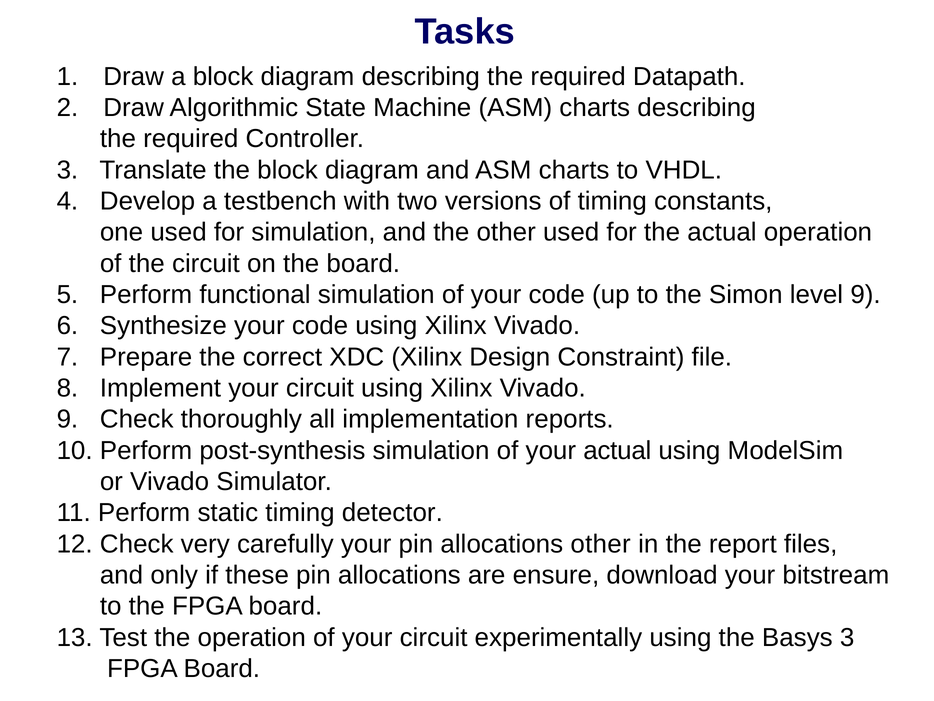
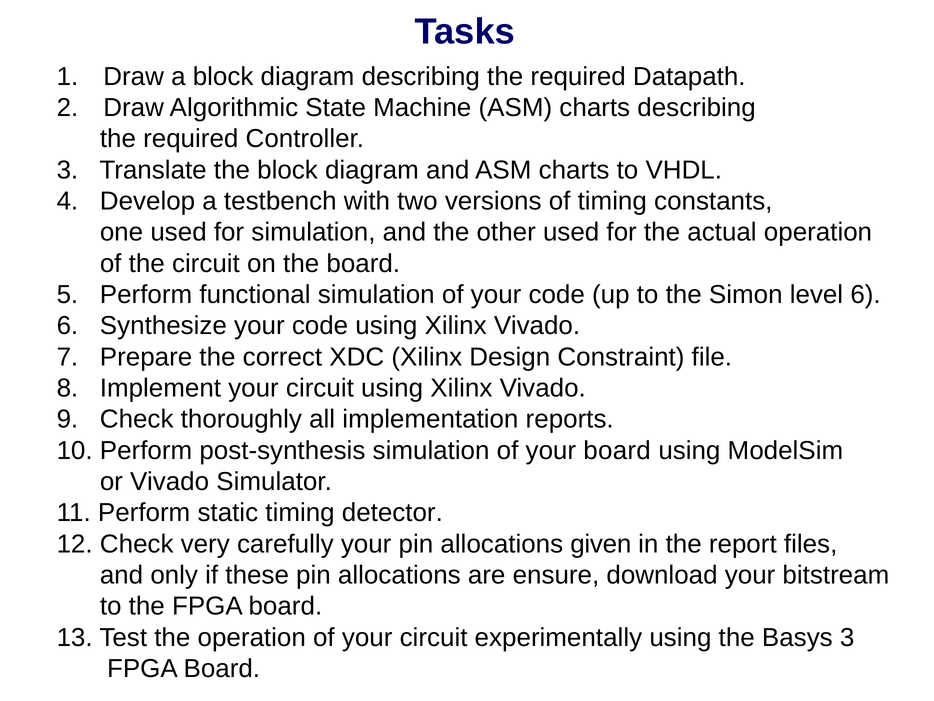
level 9: 9 -> 6
your actual: actual -> board
allocations other: other -> given
